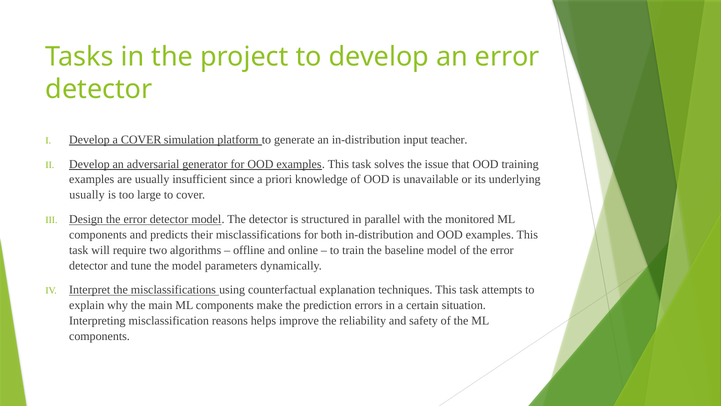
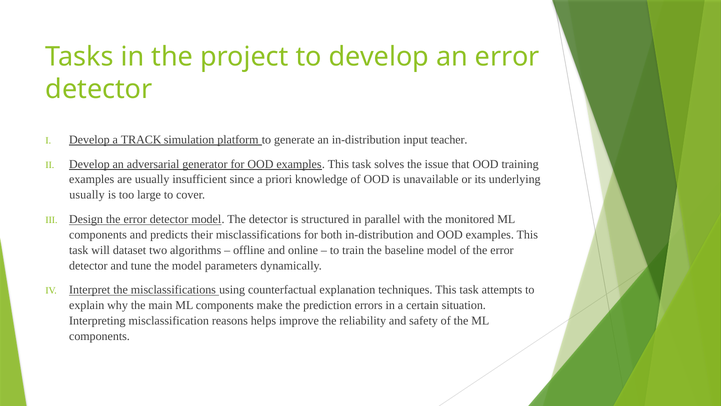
a COVER: COVER -> TRACK
require: require -> dataset
